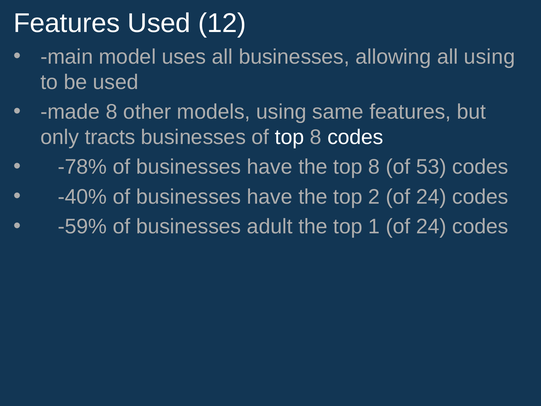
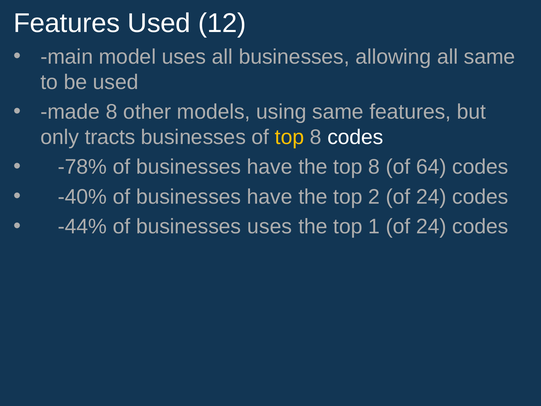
all using: using -> same
top at (290, 137) colour: white -> yellow
53: 53 -> 64
-59%: -59% -> -44%
businesses adult: adult -> uses
